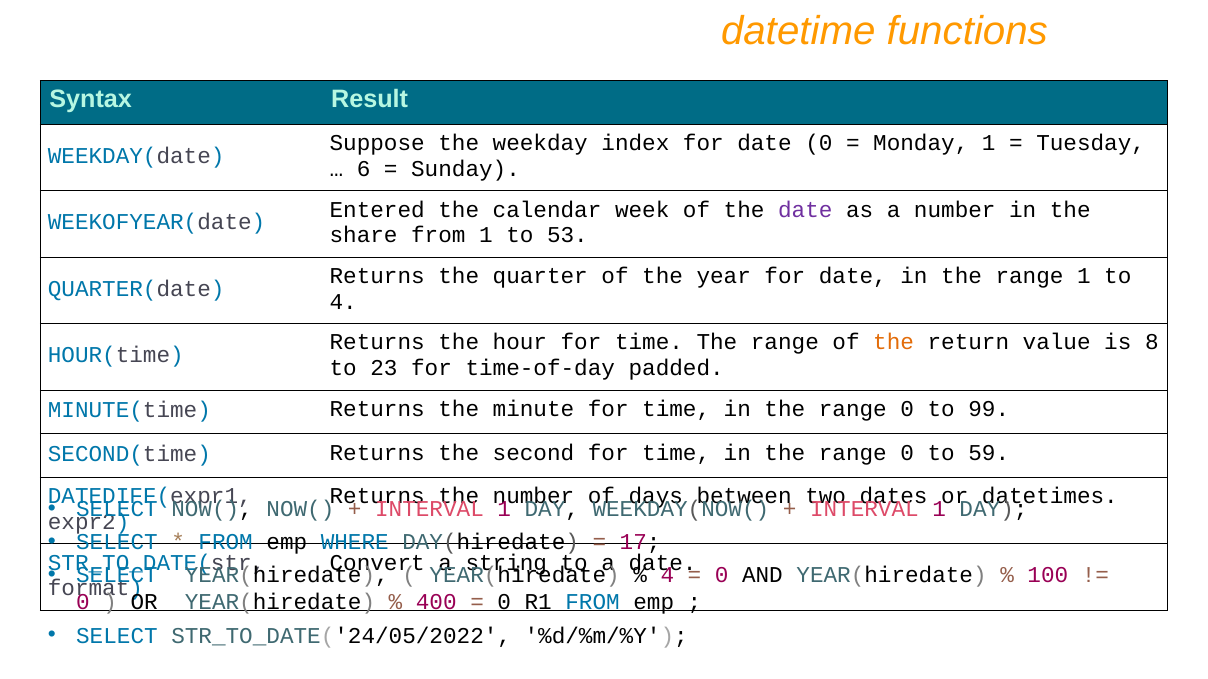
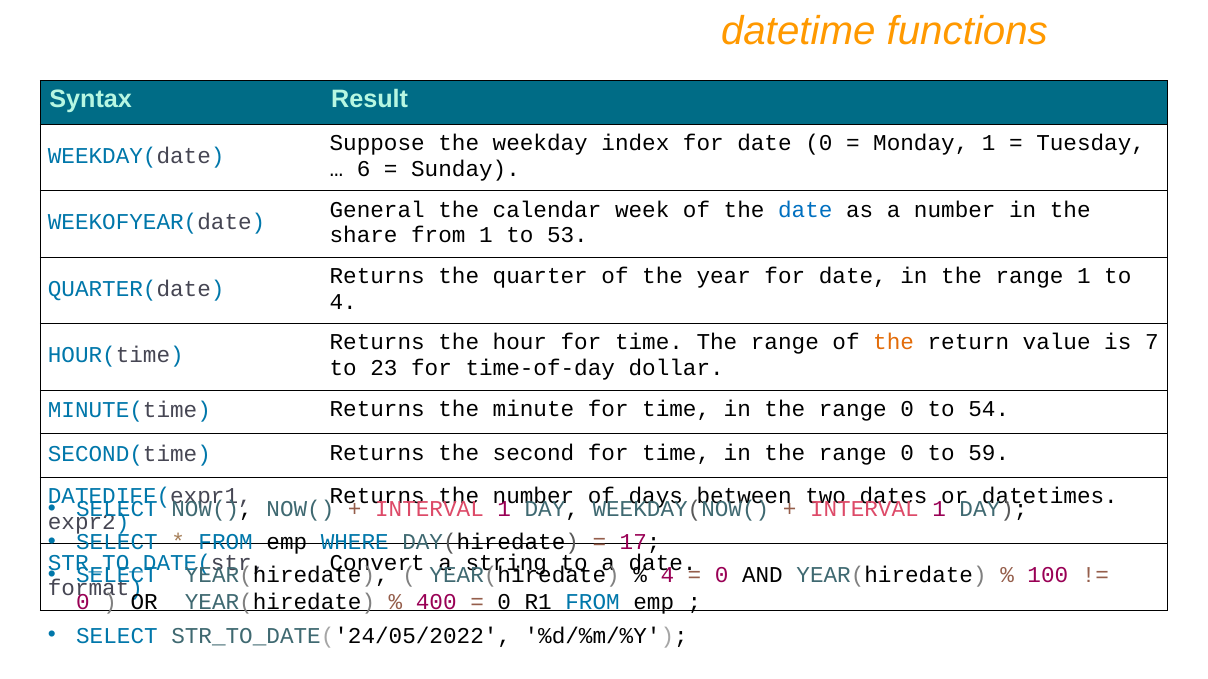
Entered: Entered -> General
date at (805, 210) colour: purple -> blue
8: 8 -> 7
padded: padded -> dollar
99: 99 -> 54
